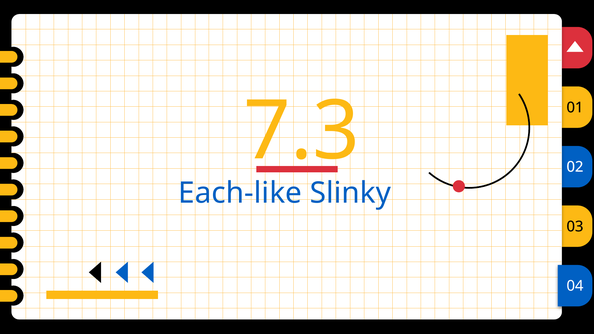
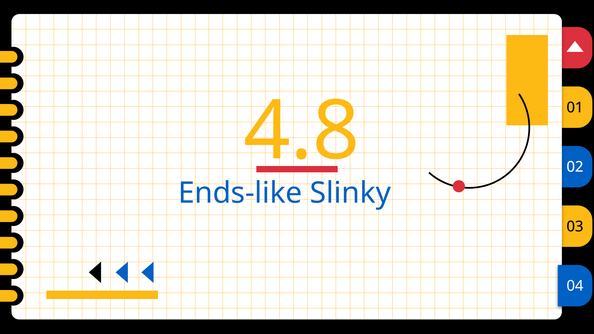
7.3: 7.3 -> 4.8
Each-like: Each-like -> Ends-like
